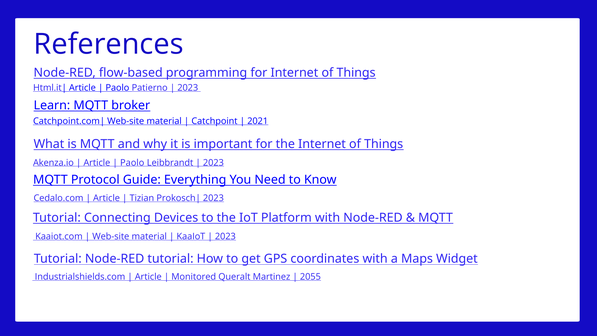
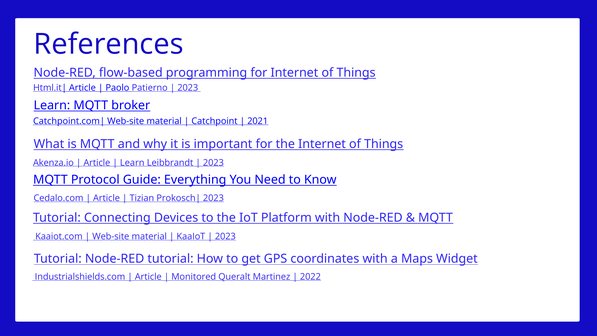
Paolo at (132, 163): Paolo -> Learn
2055: 2055 -> 2022
